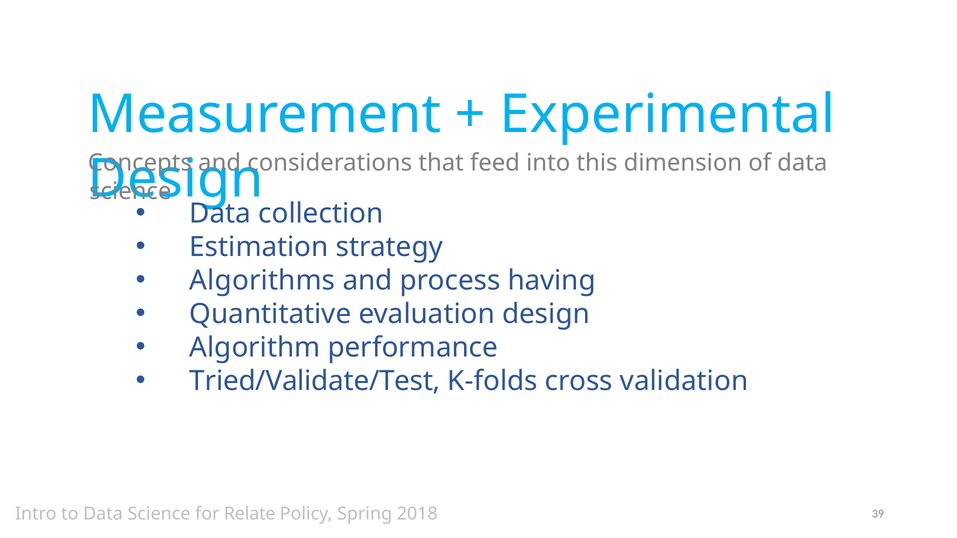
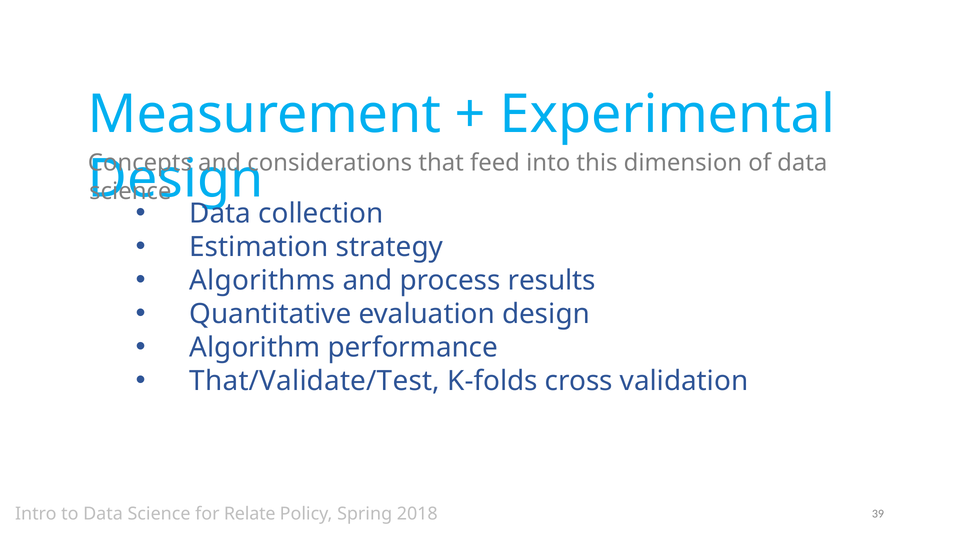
having: having -> results
Tried/Validate/Test: Tried/Validate/Test -> That/Validate/Test
